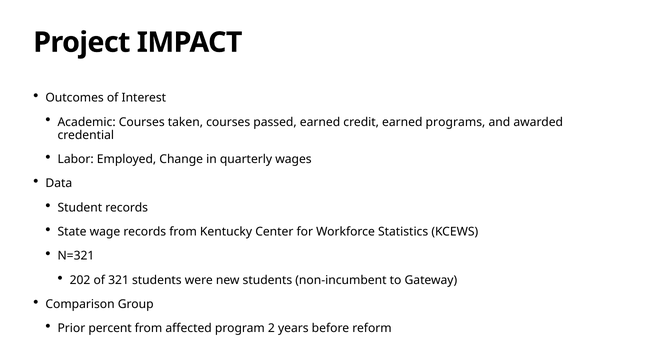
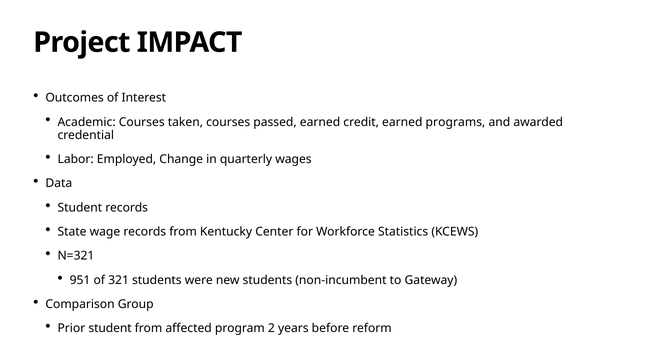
202: 202 -> 951
Prior percent: percent -> student
